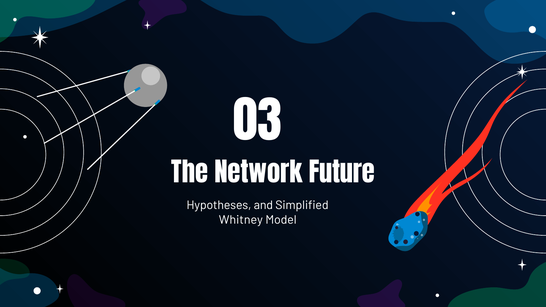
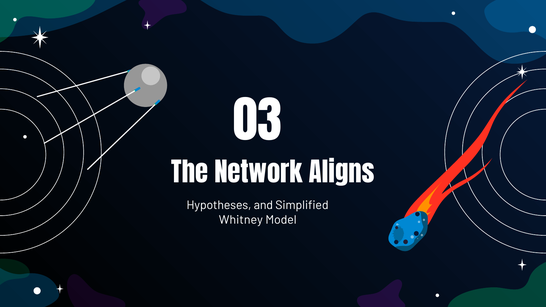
Future: Future -> Aligns
